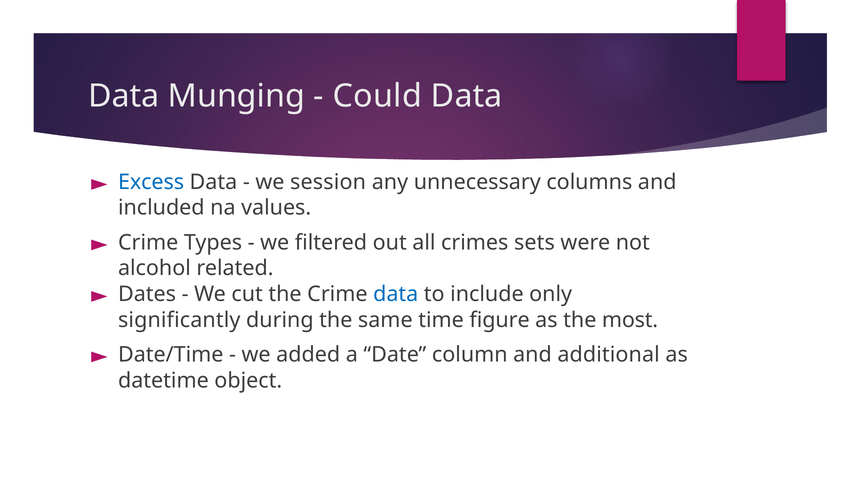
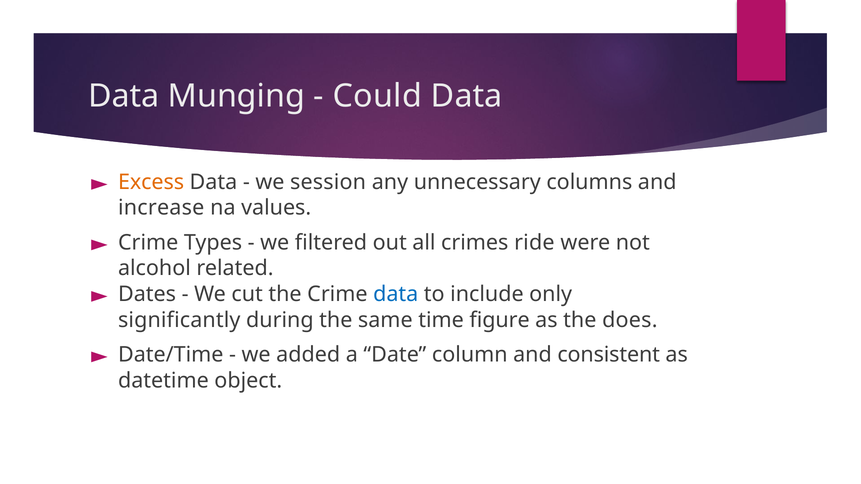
Excess colour: blue -> orange
included: included -> increase
sets: sets -> ride
most: most -> does
additional: additional -> consistent
